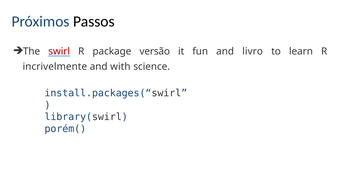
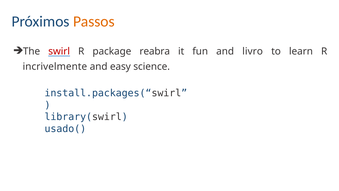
Passos colour: black -> orange
versão: versão -> reabra
with: with -> easy
porém(: porém( -> usado(
